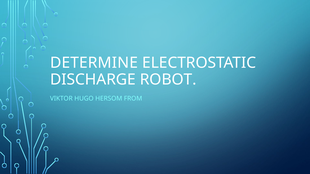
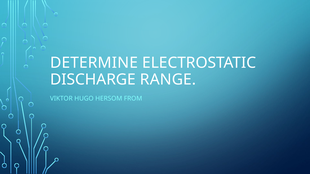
ROBOT: ROBOT -> RANGE
